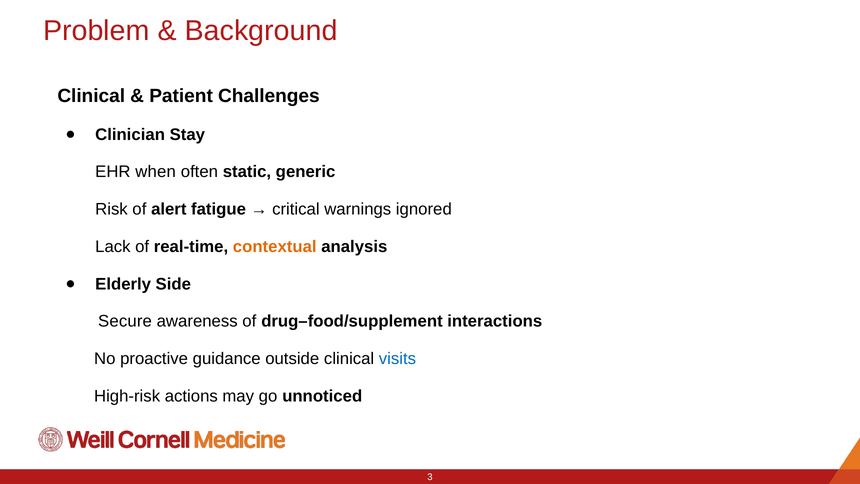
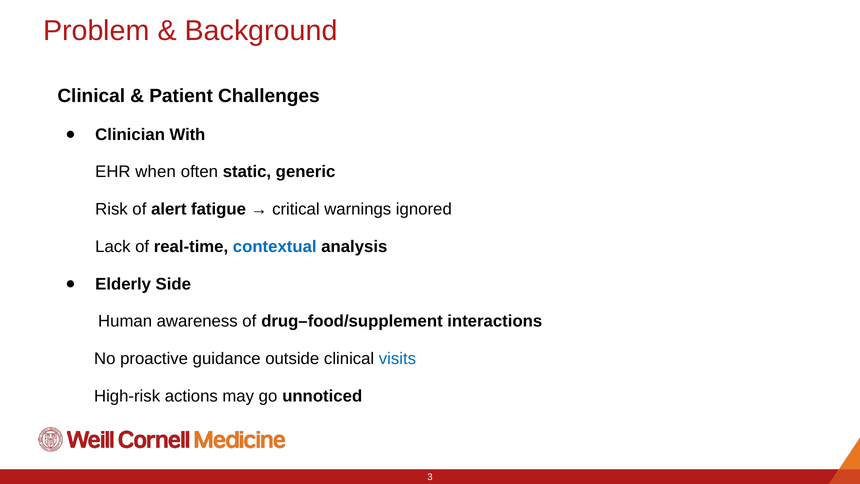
Stay: Stay -> With
contextual colour: orange -> blue
Secure: Secure -> Human
